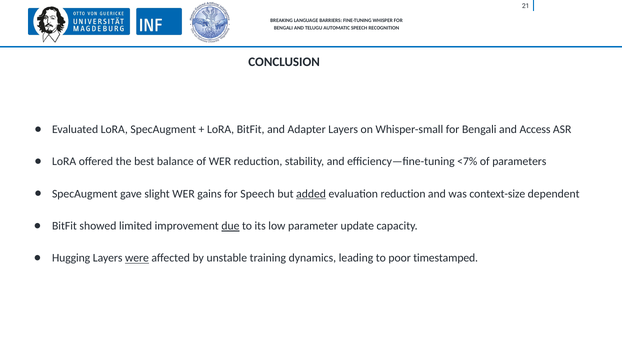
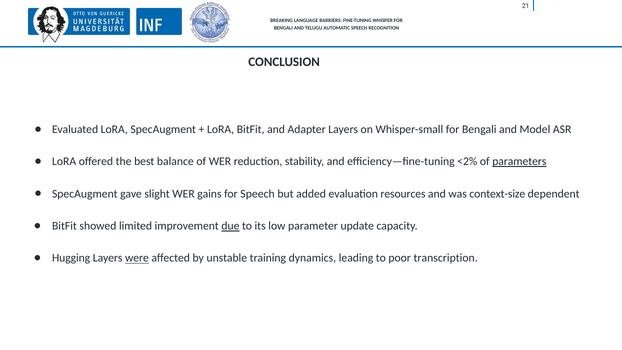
Access: Access -> Model
<7%: <7% -> <2%
parameters underline: none -> present
added underline: present -> none
evaluation reduction: reduction -> resources
timestamped: timestamped -> transcription
